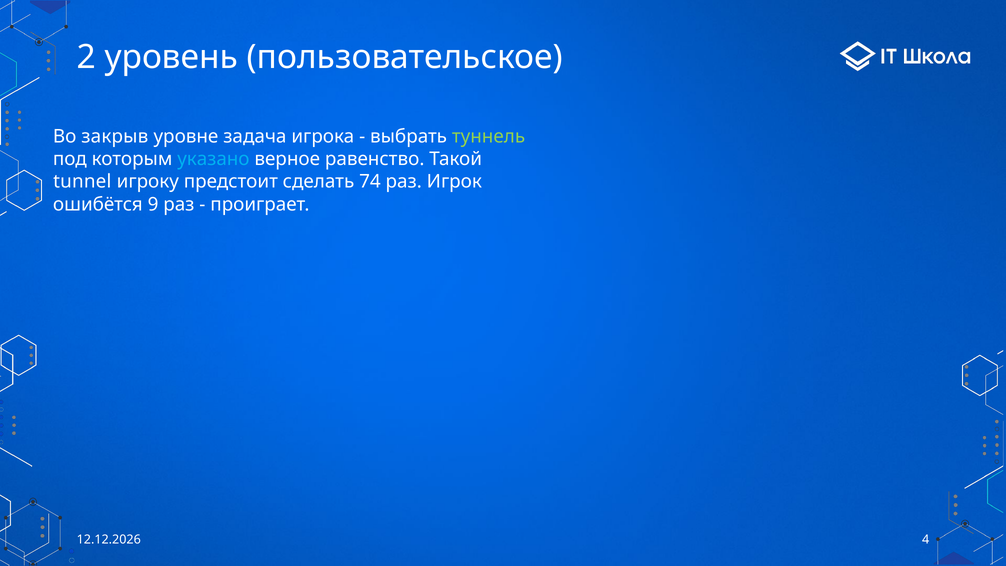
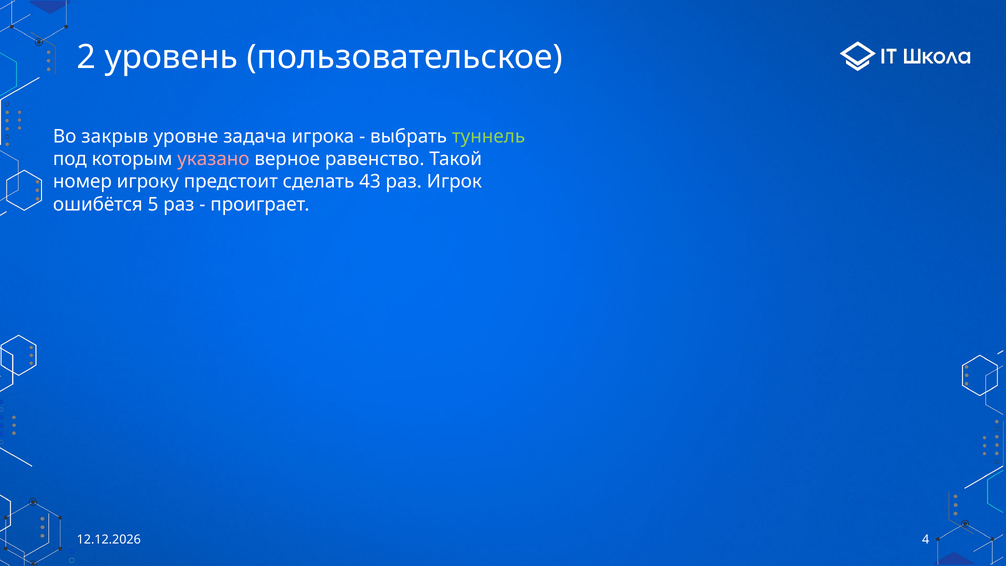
указано colour: light blue -> pink
tunnel: tunnel -> номер
74: 74 -> 43
9: 9 -> 5
